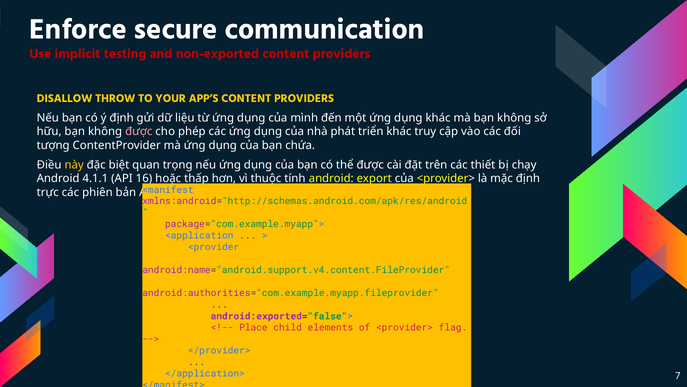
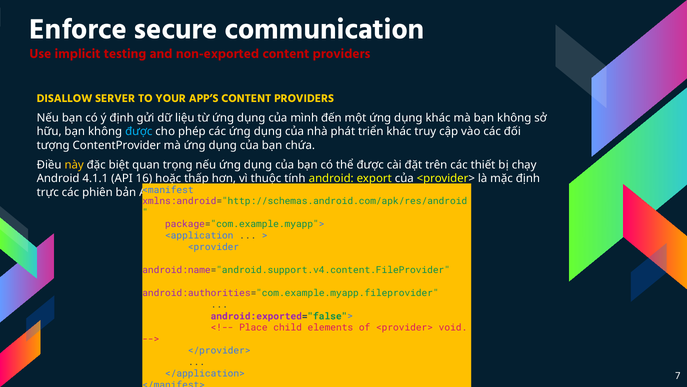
THROW: THROW -> SERVER
được at (139, 131) colour: pink -> light blue
flag: flag -> void
